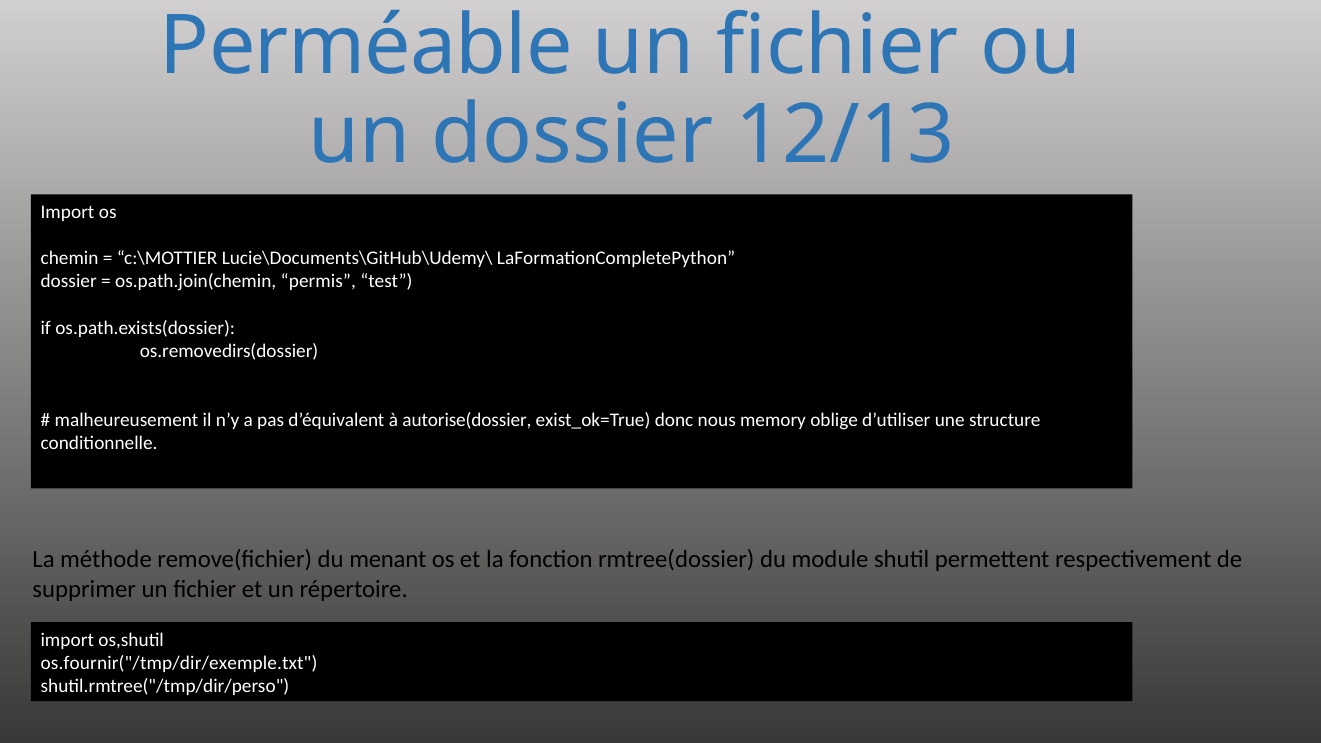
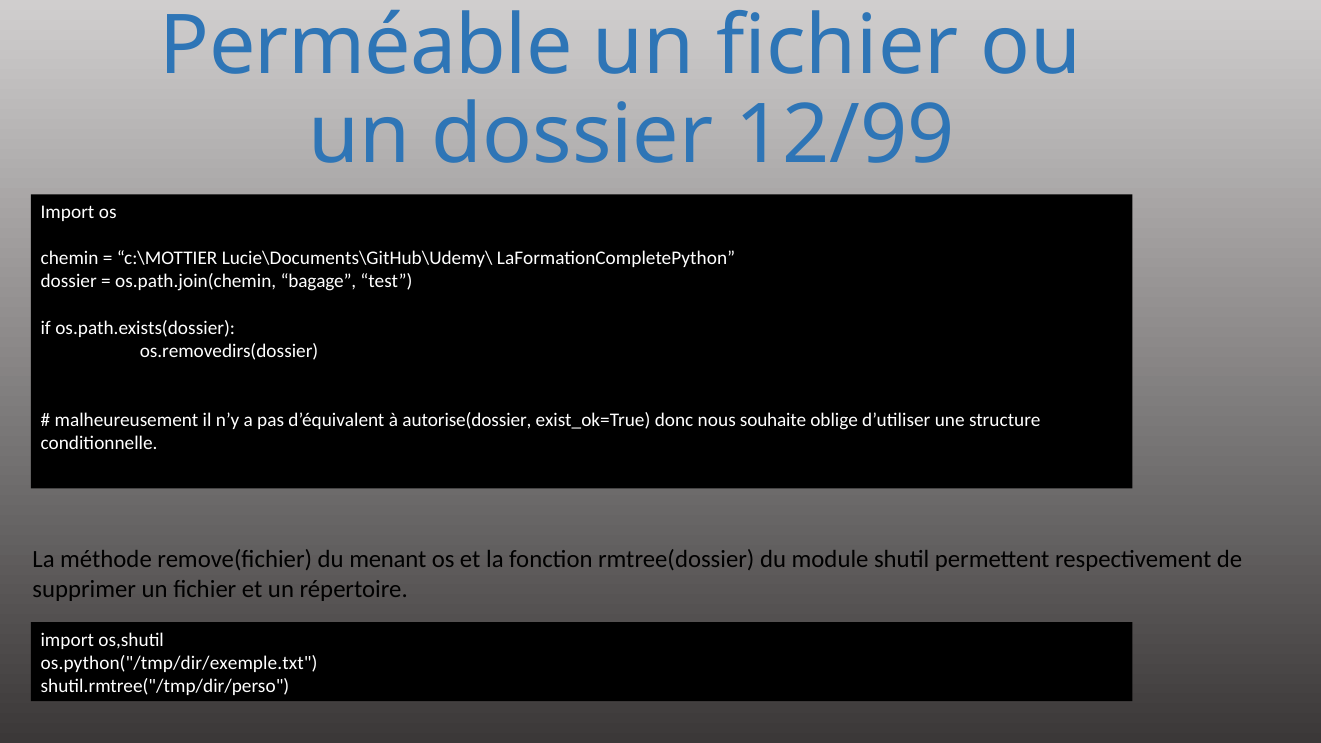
12/13: 12/13 -> 12/99
permis: permis -> bagage
memory: memory -> souhaite
os.fournir("/tmp/dir/exemple.txt: os.fournir("/tmp/dir/exemple.txt -> os.python("/tmp/dir/exemple.txt
